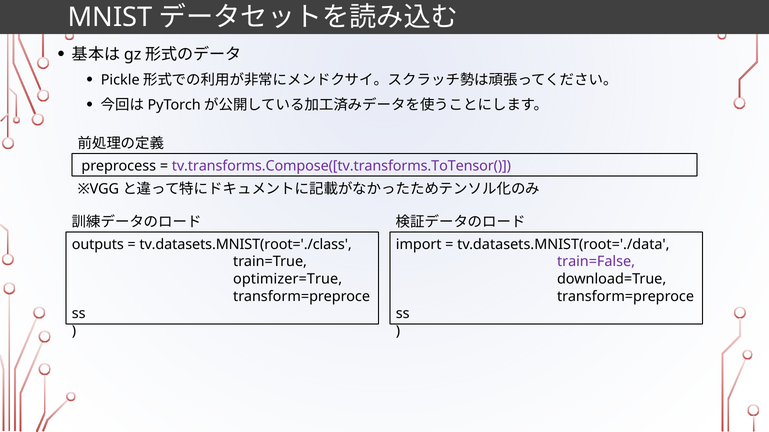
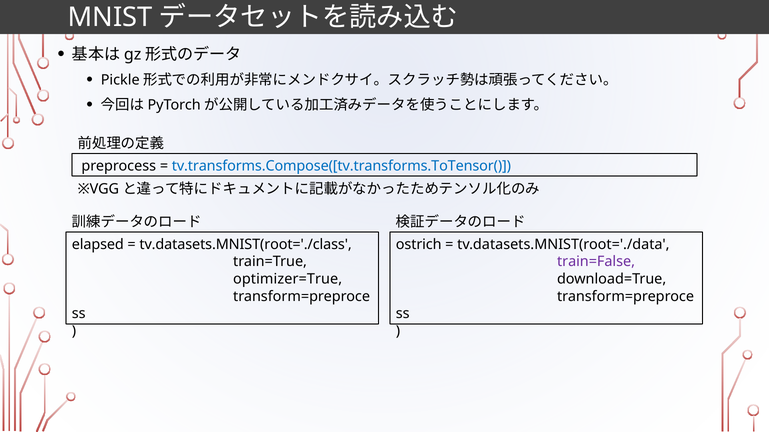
tv.transforms.Compose([tv.transforms.ToTensor( colour: purple -> blue
outputs: outputs -> elapsed
import: import -> ostrich
